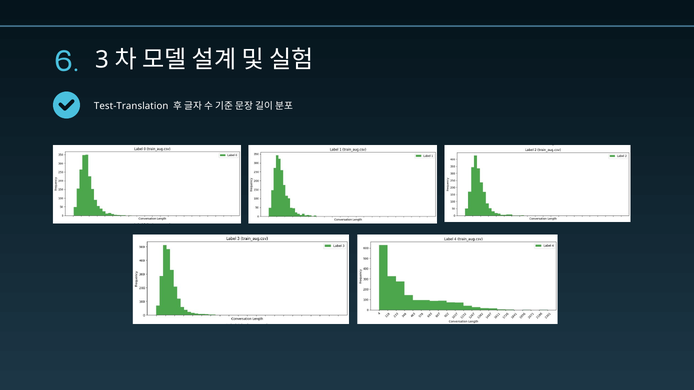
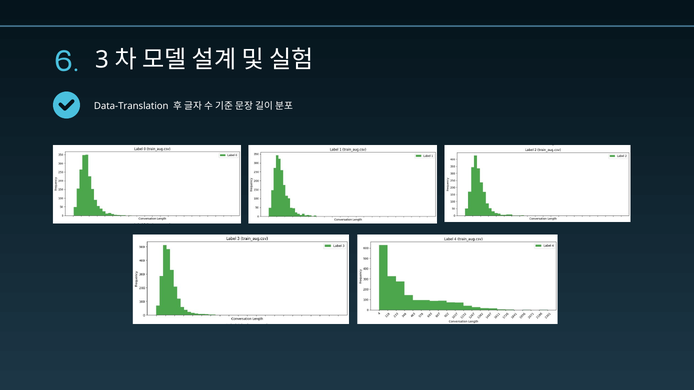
Test-Translation: Test-Translation -> Data-Translation
